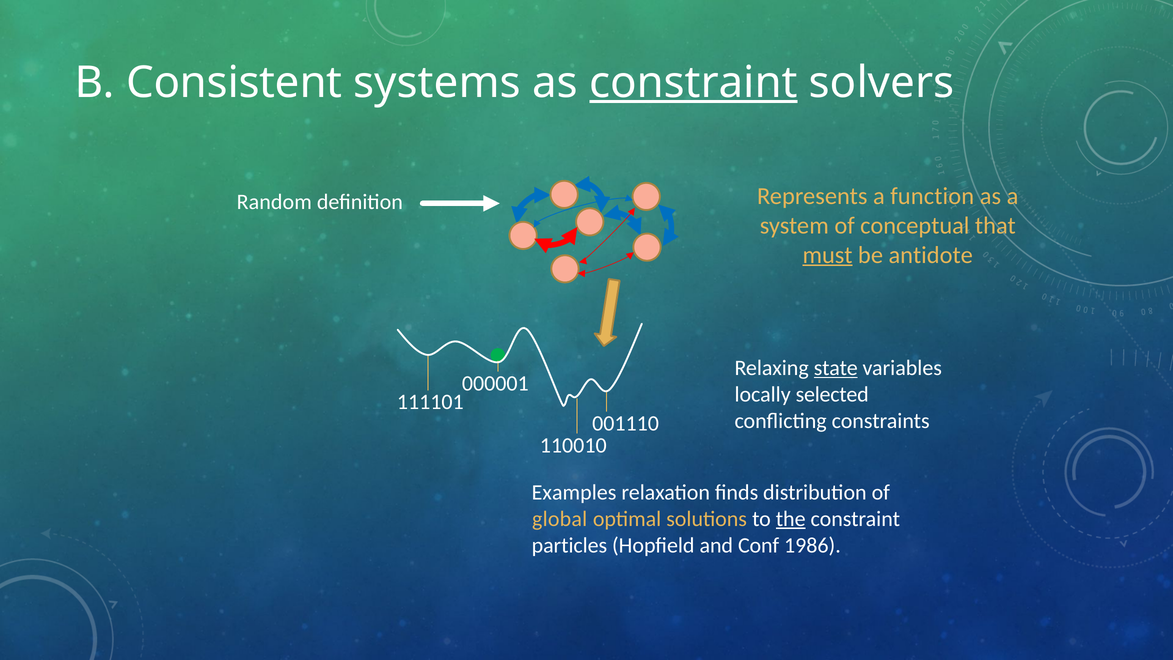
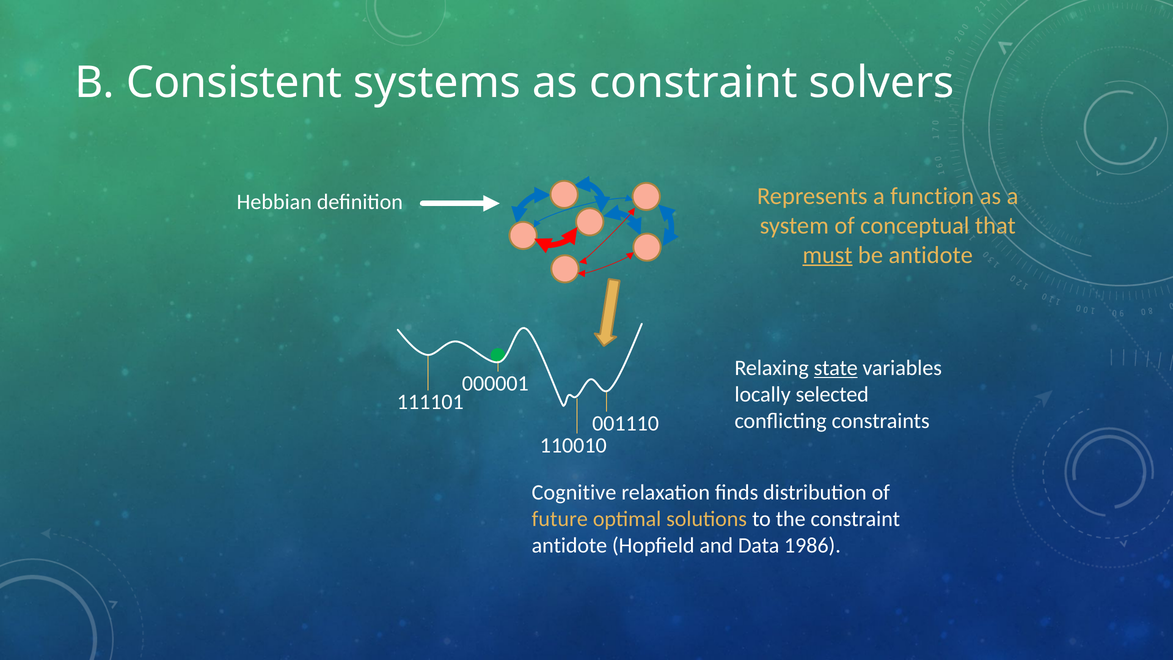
constraint at (693, 83) underline: present -> none
Random: Random -> Hebbian
Examples: Examples -> Cognitive
global: global -> future
the underline: present -> none
particles at (569, 545): particles -> antidote
Conf: Conf -> Data
